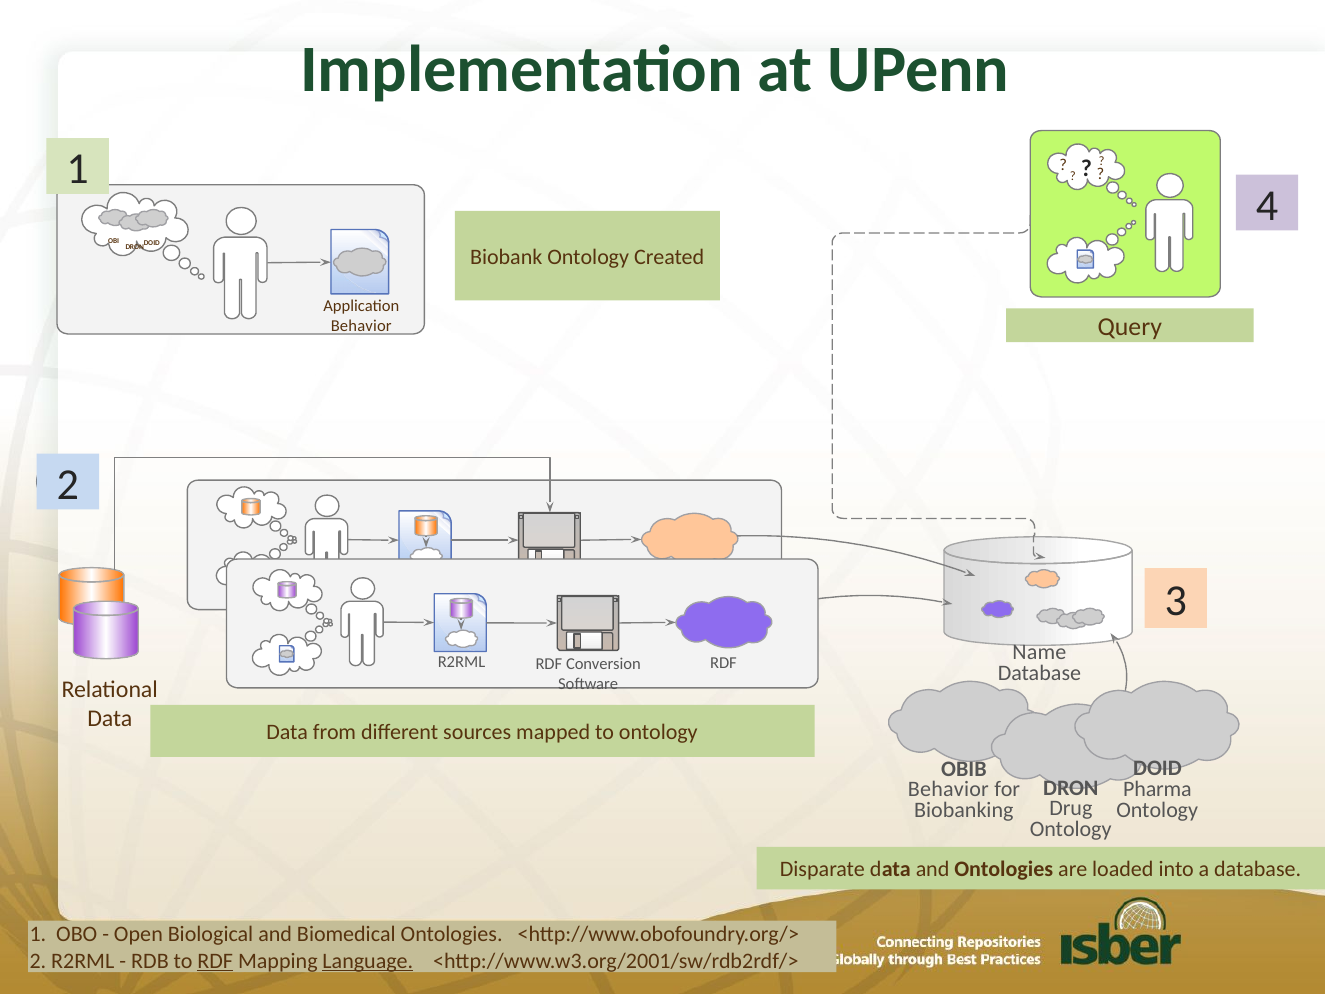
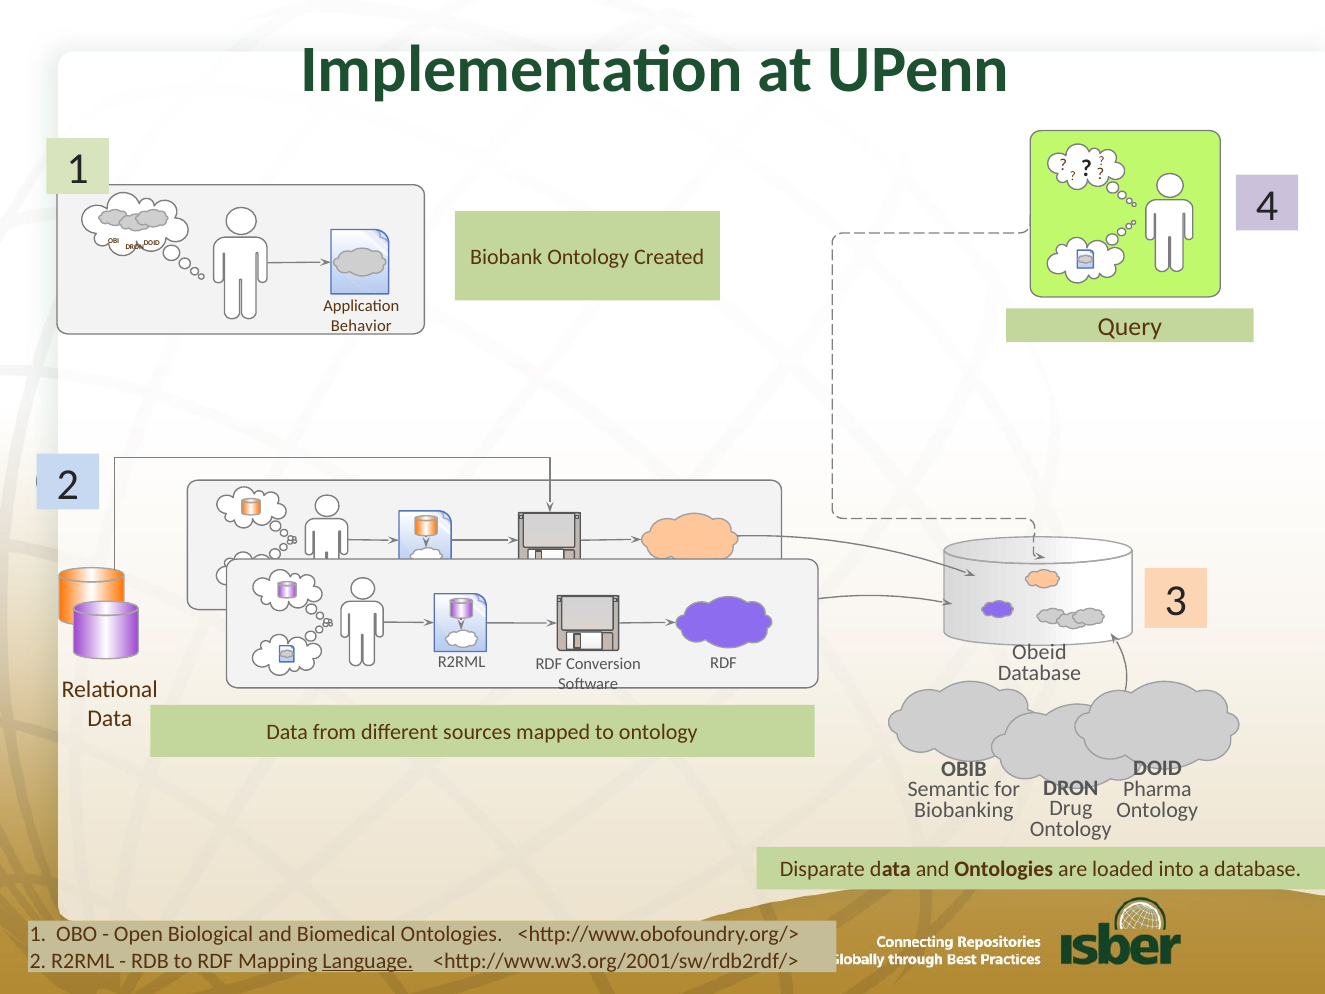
Name: Name -> Obeid
Behavior at (948, 789): Behavior -> Semantic
RDF at (215, 961) underline: present -> none
